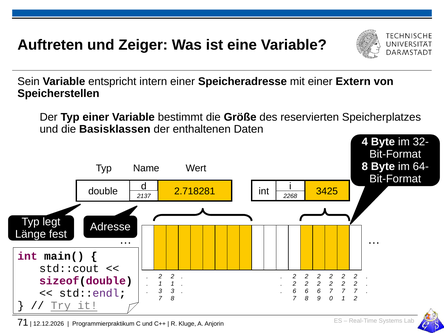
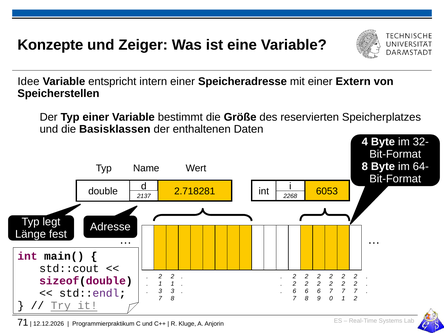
Auftreten: Auftreten -> Konzepte
Sein: Sein -> Idee
3425: 3425 -> 6053
